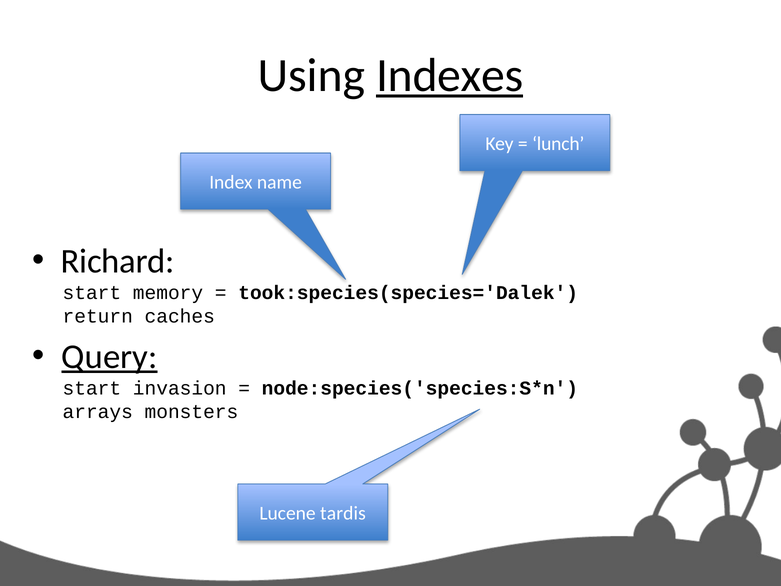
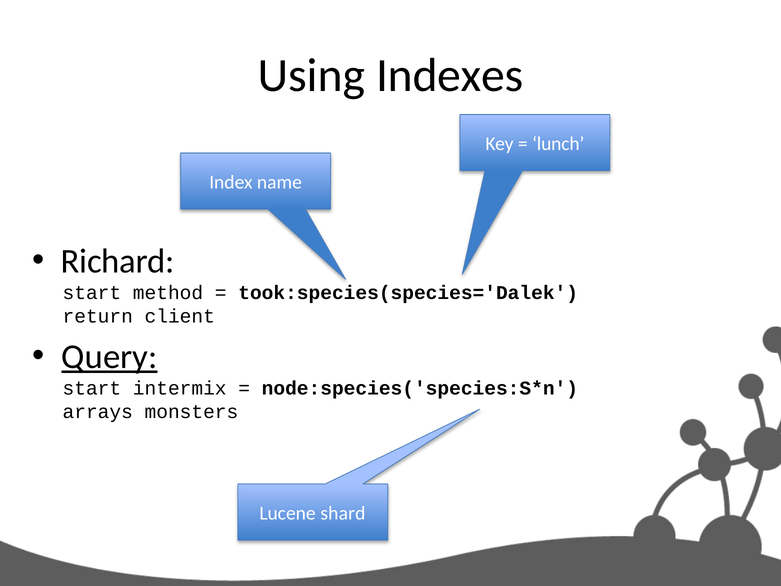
Indexes underline: present -> none
memory: memory -> method
caches: caches -> client
invasion: invasion -> intermix
tardis: tardis -> shard
